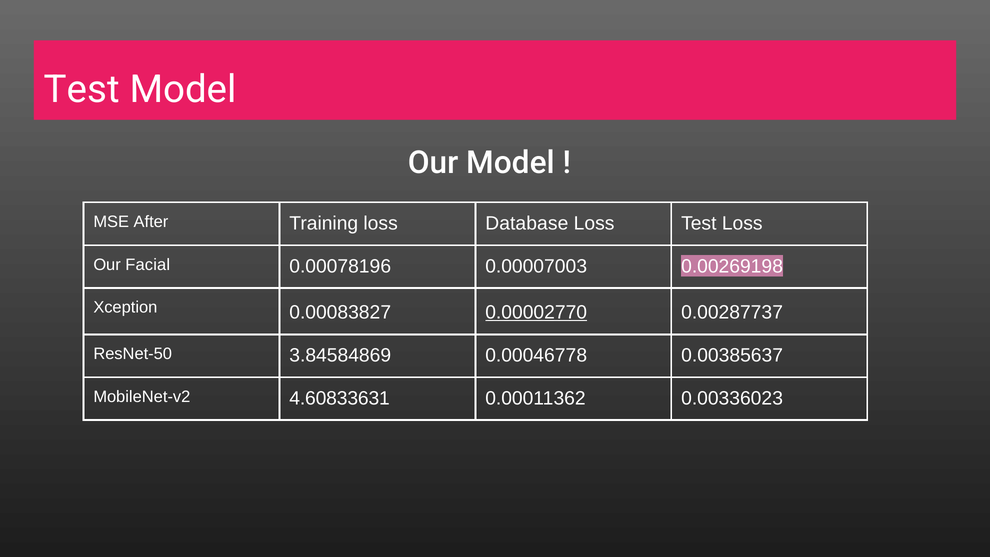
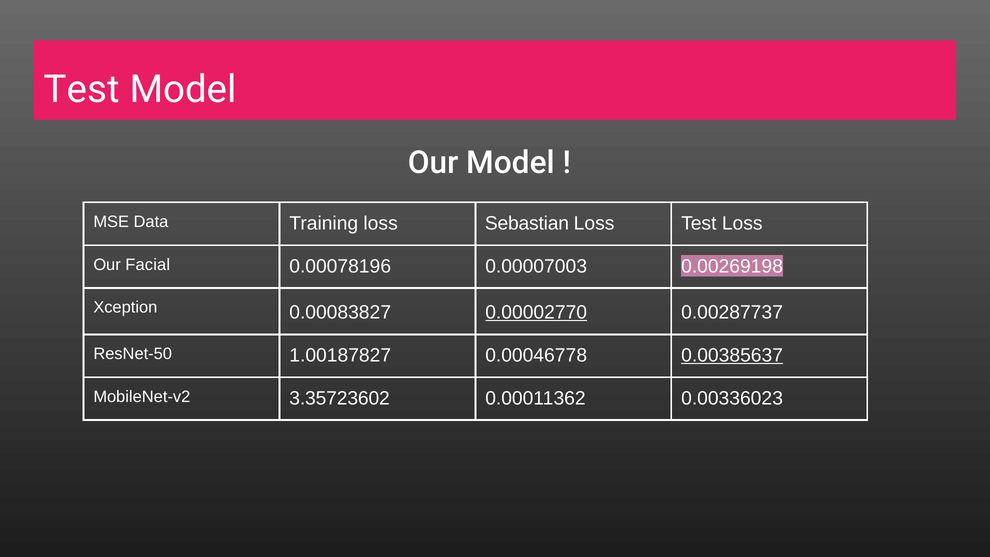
After: After -> Data
Database: Database -> Sebastian
3.84584869: 3.84584869 -> 1.00187827
0.00385637 underline: none -> present
4.60833631: 4.60833631 -> 3.35723602
